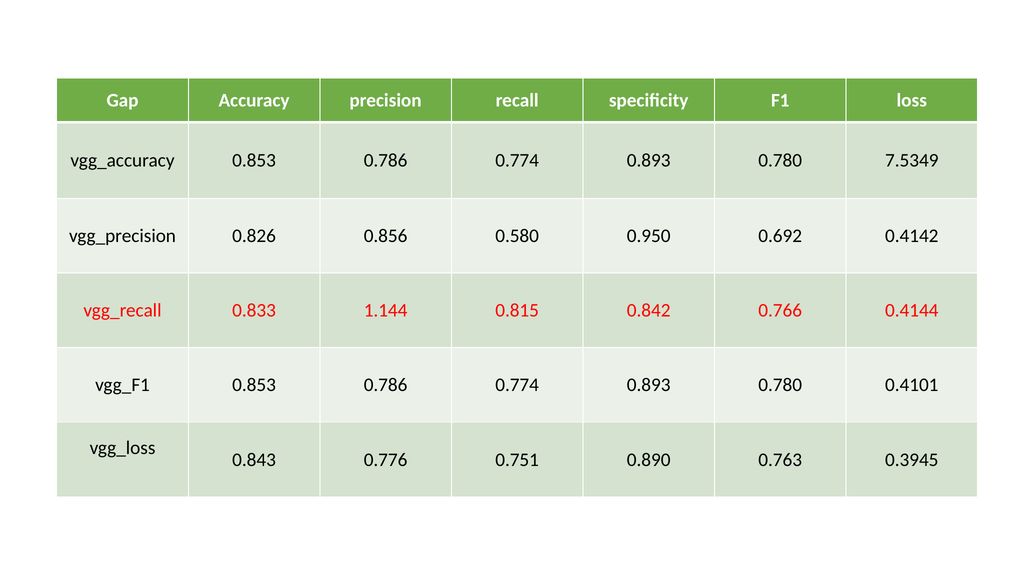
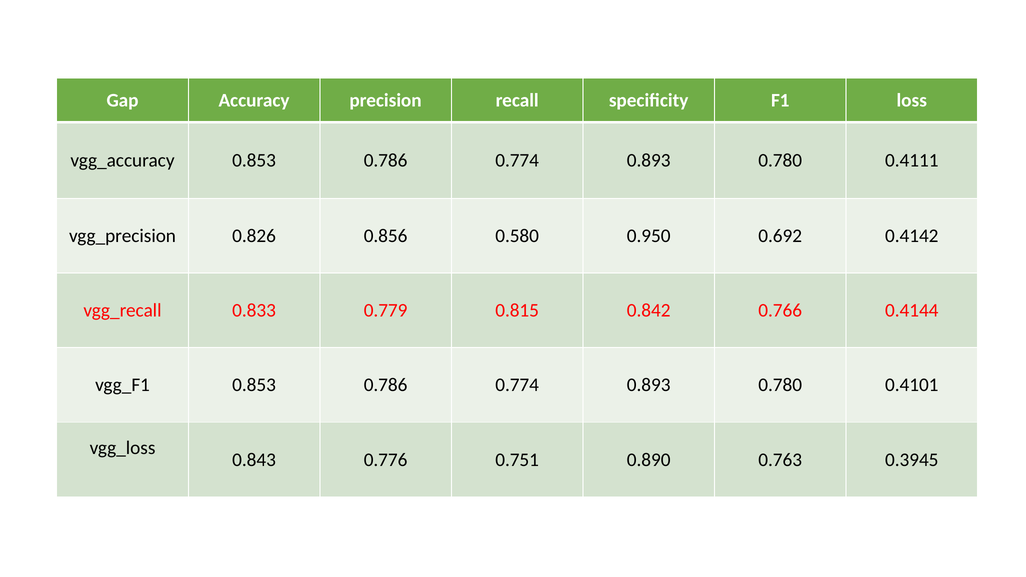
7.5349: 7.5349 -> 0.4111
1.144: 1.144 -> 0.779
